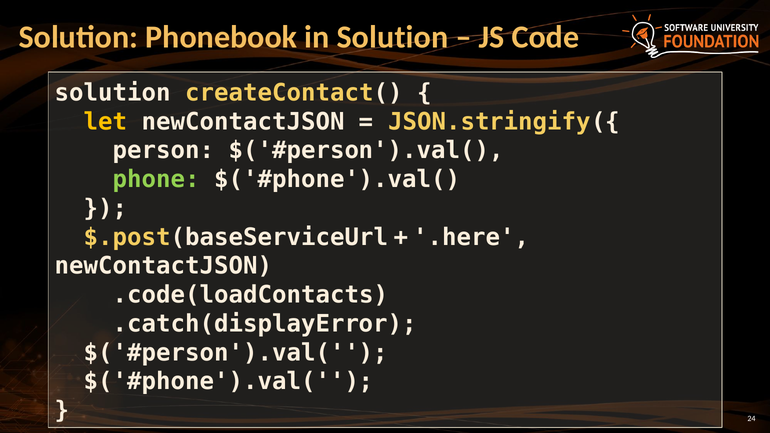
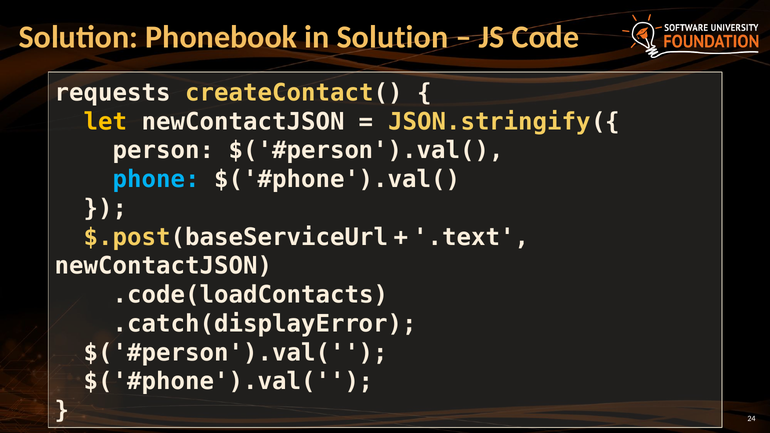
solution at (113, 93): solution -> requests
phone colour: light green -> light blue
.here: .here -> .text
